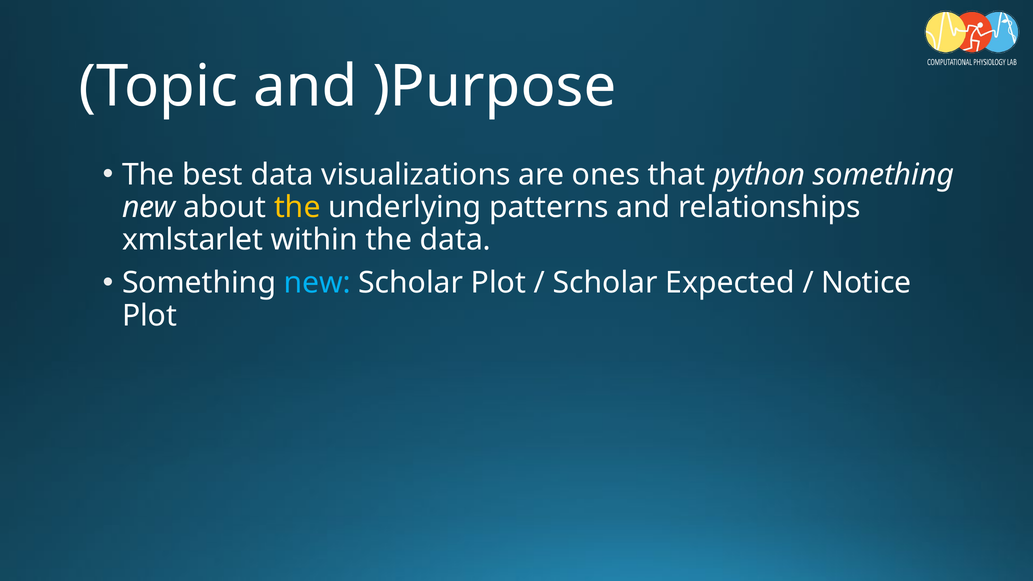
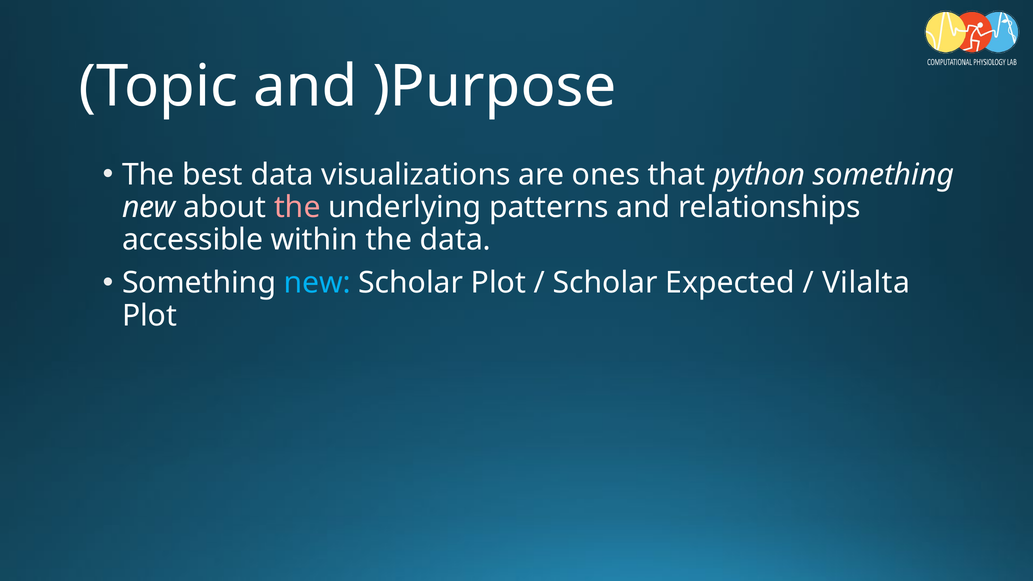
the at (297, 207) colour: yellow -> pink
xmlstarlet: xmlstarlet -> accessible
Notice: Notice -> Vilalta
